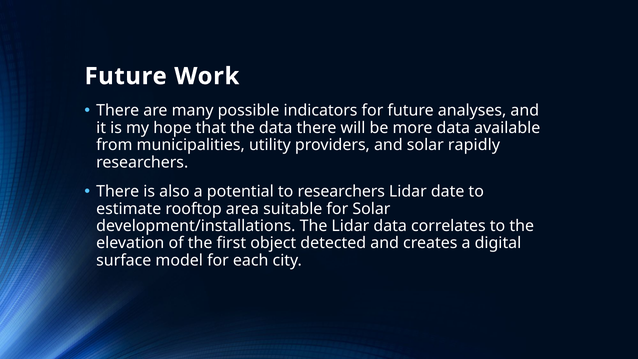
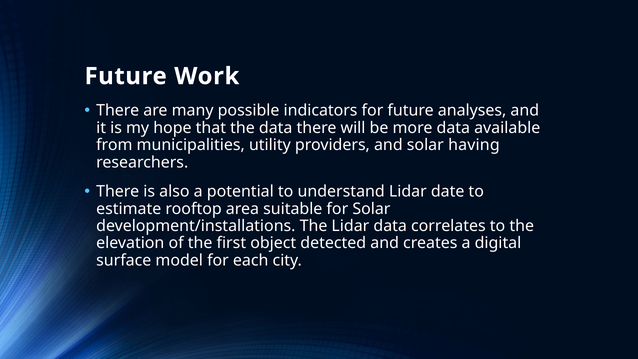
rapidly: rapidly -> having
to researchers: researchers -> understand
